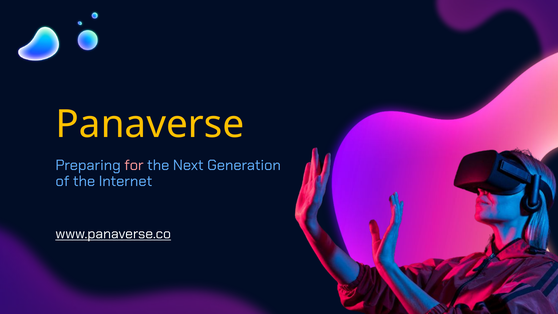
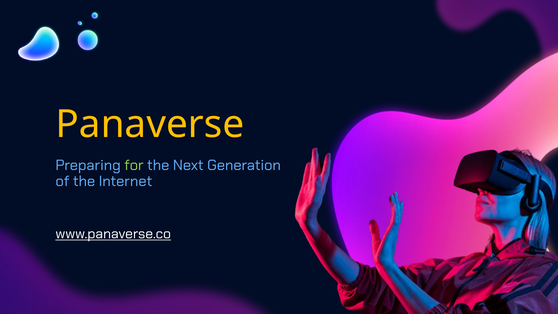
for colour: pink -> light green
